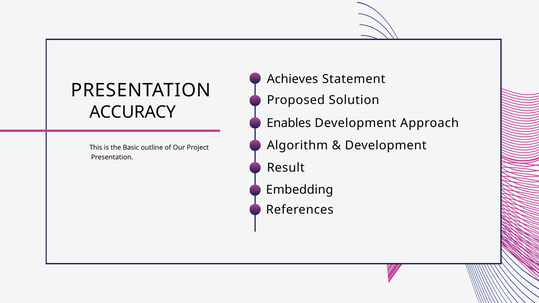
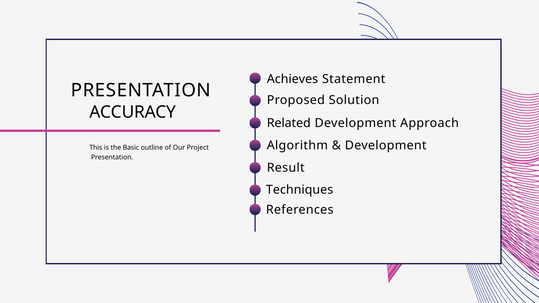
Enables: Enables -> Related
Embedding: Embedding -> Techniques
